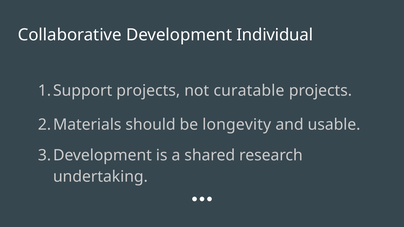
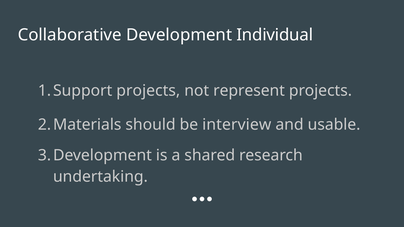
curatable: curatable -> represent
longevity: longevity -> interview
